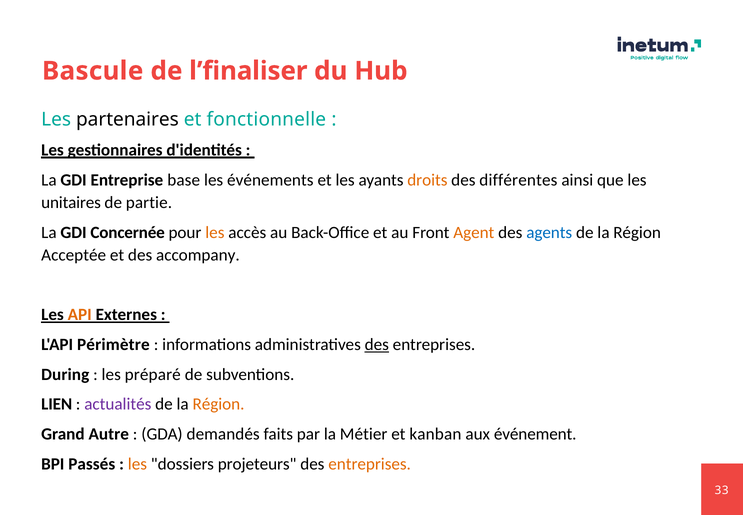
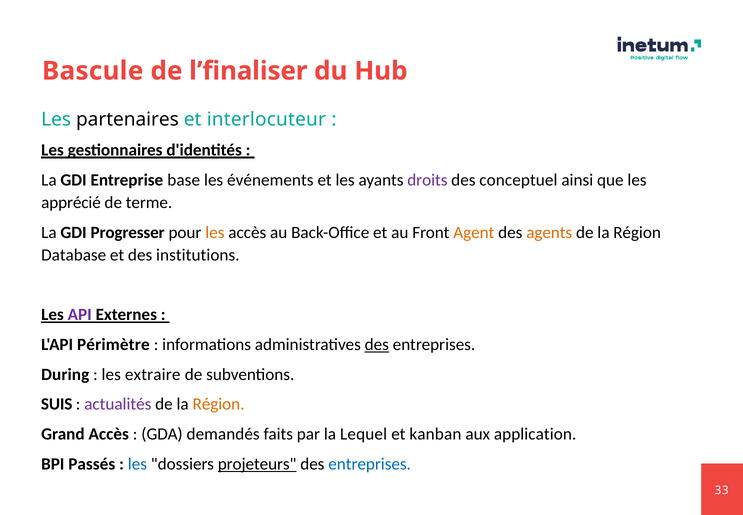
fonctionnelle: fonctionnelle -> interlocuteur
droits colour: orange -> purple
différentes: différentes -> conceptuel
unitaires: unitaires -> apprécié
partie: partie -> terme
Concernée: Concernée -> Progresser
agents colour: blue -> orange
Acceptée: Acceptée -> Database
accompany: accompany -> institutions
API colour: orange -> purple
préparé: préparé -> extraire
LIEN: LIEN -> SUIS
Grand Autre: Autre -> Accès
Métier: Métier -> Lequel
événement: événement -> application
les at (137, 463) colour: orange -> blue
projeteurs underline: none -> present
entreprises at (370, 463) colour: orange -> blue
